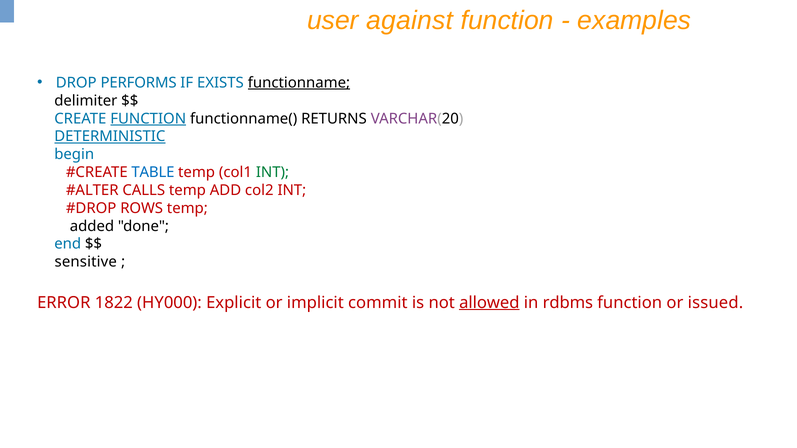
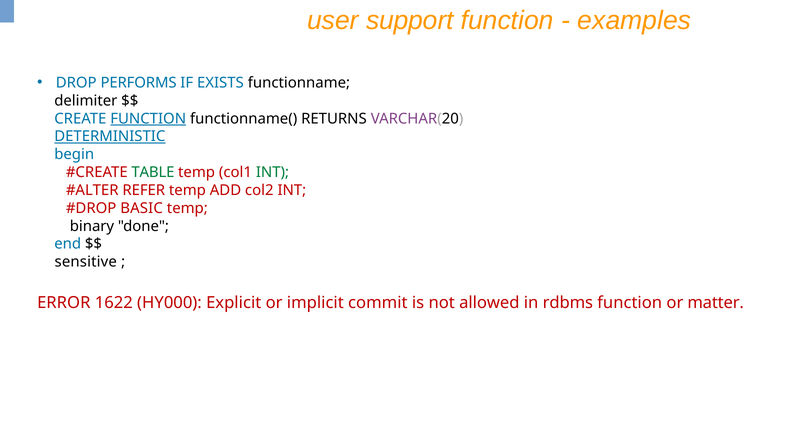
against: against -> support
functionname underline: present -> none
TABLE colour: blue -> green
CALLS: CALLS -> REFER
ROWS: ROWS -> BASIC
added: added -> binary
1822: 1822 -> 1622
allowed underline: present -> none
issued: issued -> matter
